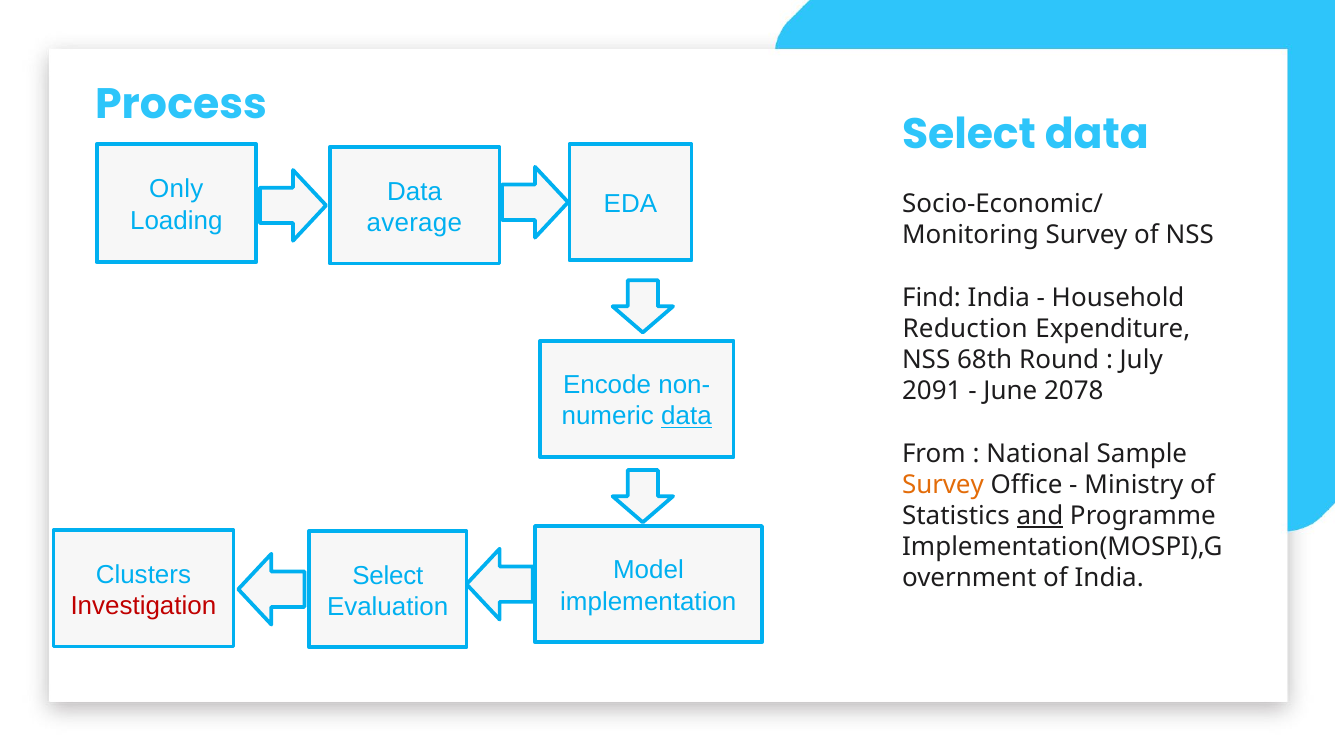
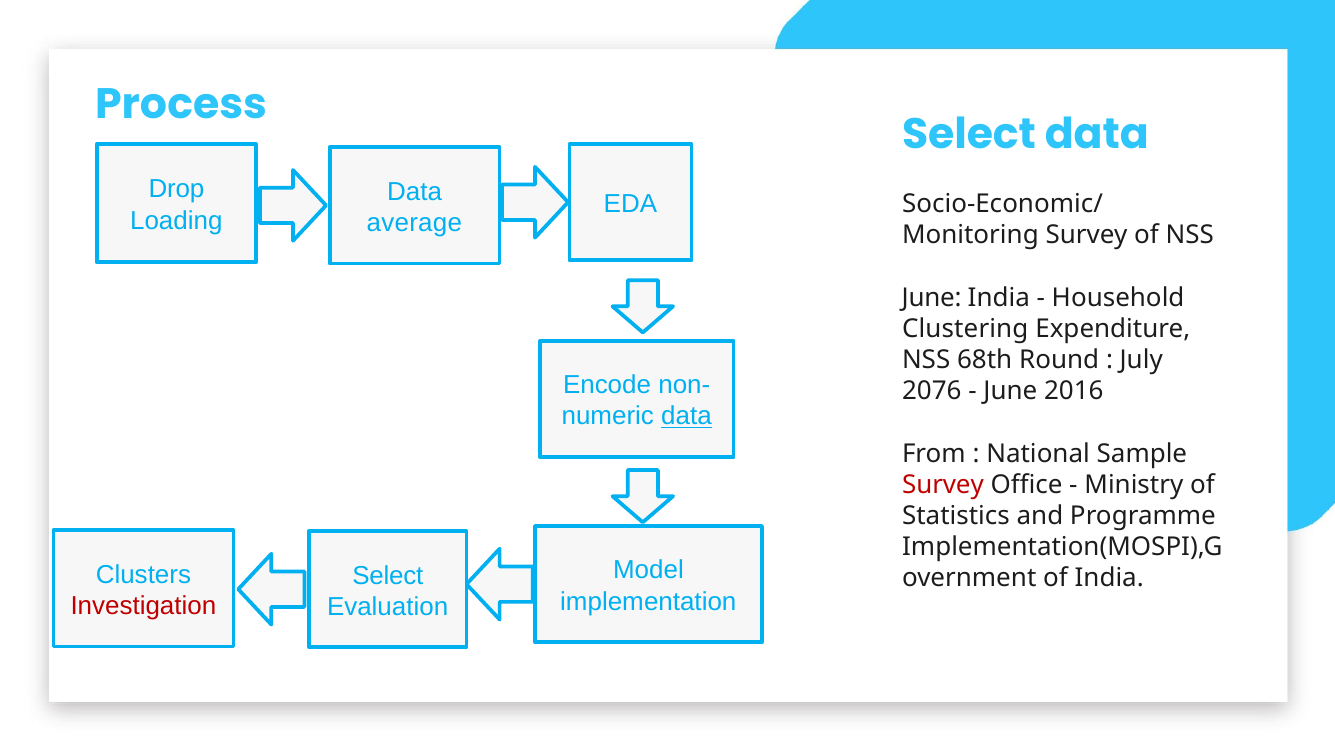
Only: Only -> Drop
Find at (932, 298): Find -> June
Reduction: Reduction -> Clustering
2091: 2091 -> 2076
2078: 2078 -> 2016
Survey at (943, 485) colour: orange -> red
and underline: present -> none
